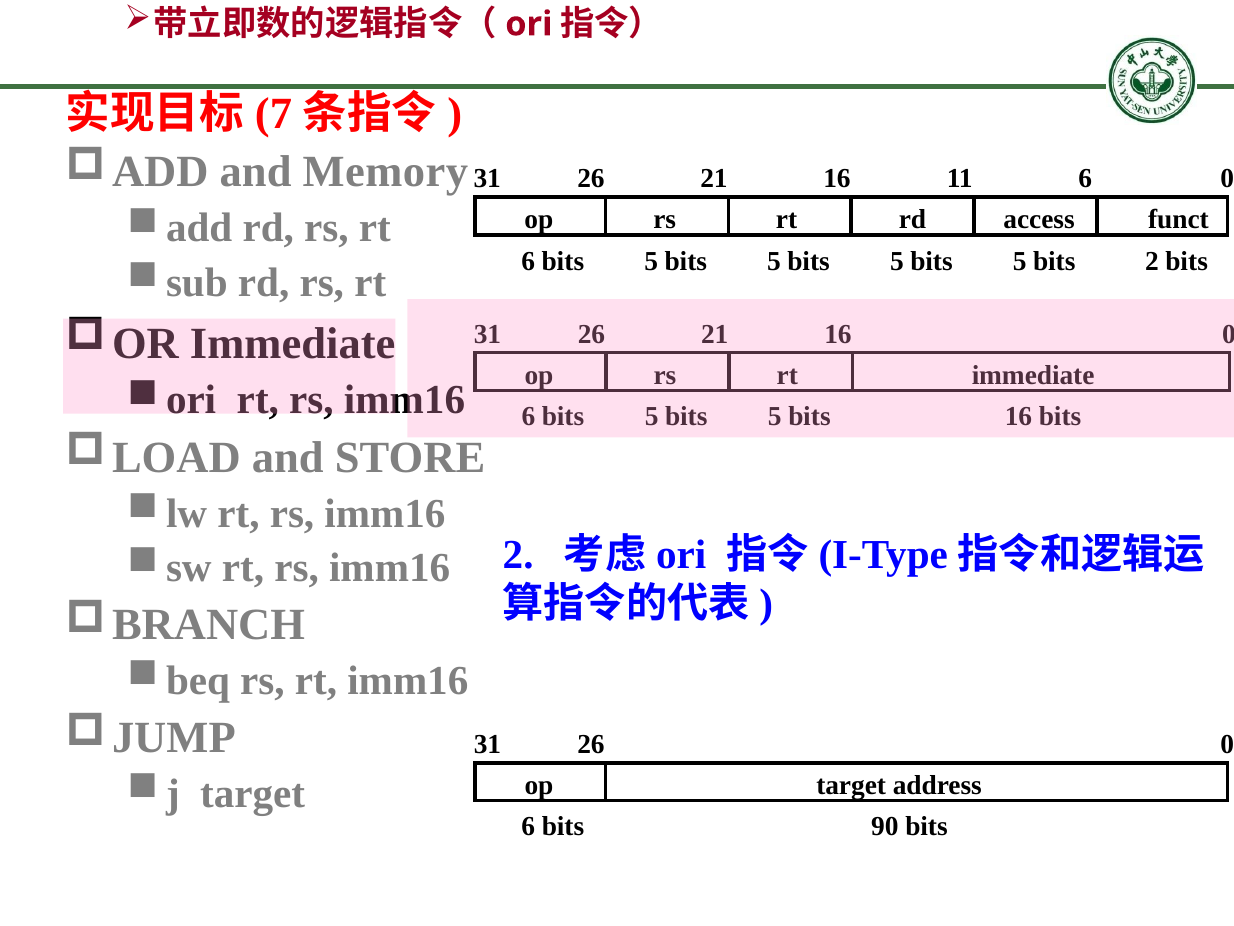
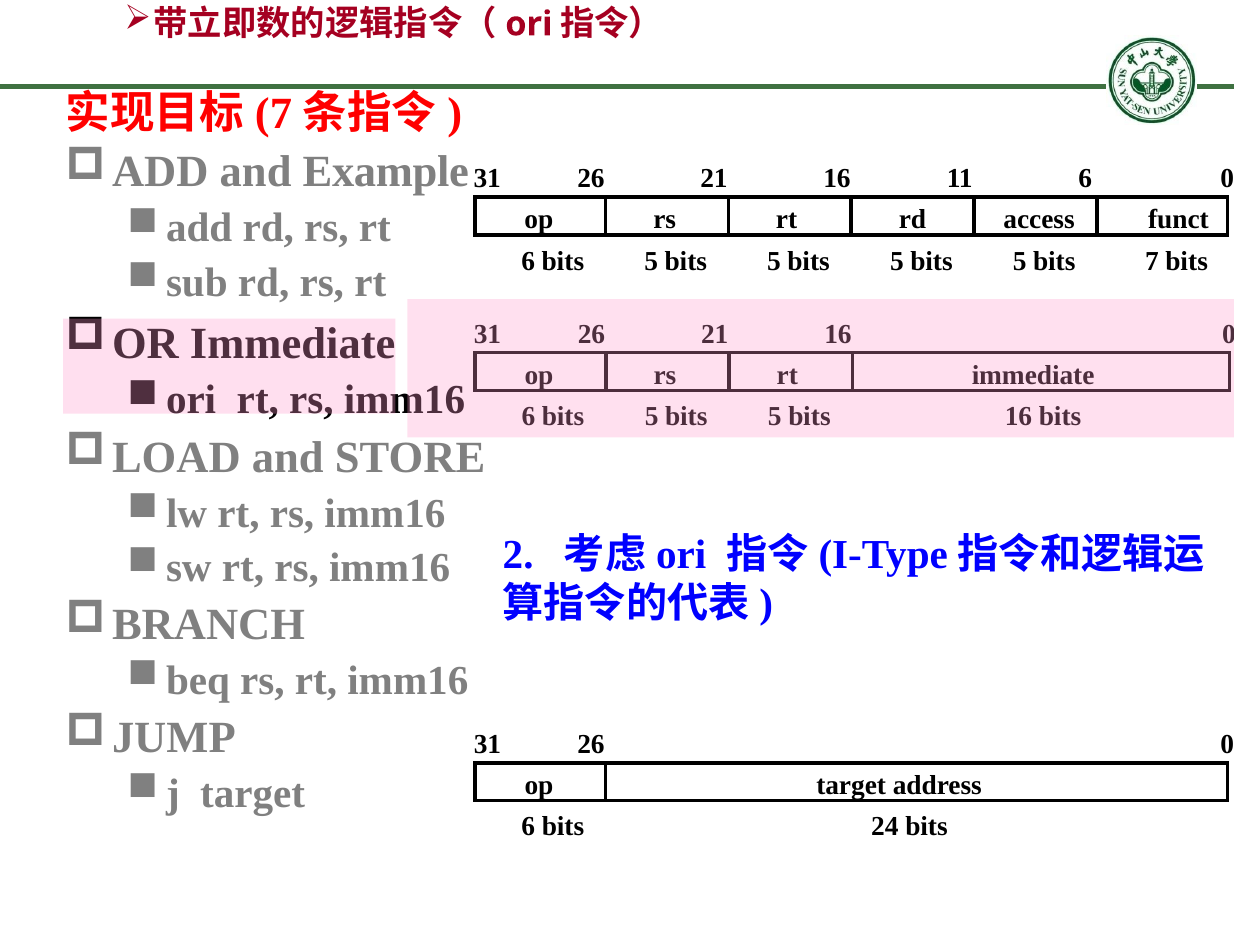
Memory: Memory -> Example
bits 2: 2 -> 7
90: 90 -> 24
